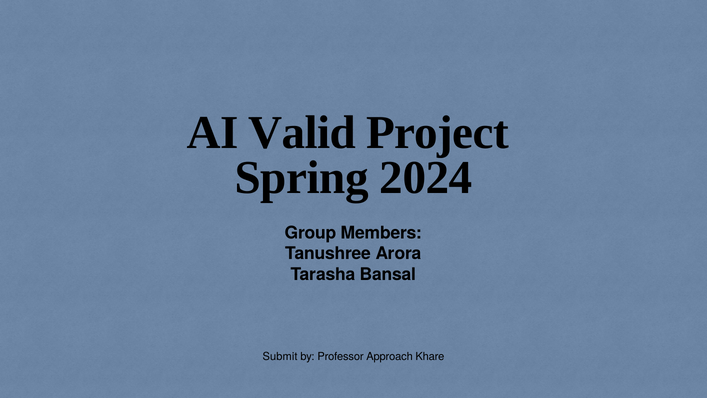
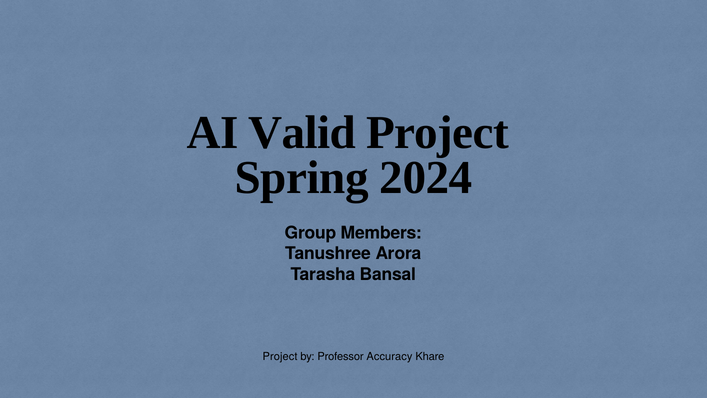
Submit at (280, 356): Submit -> Project
Approach: Approach -> Accuracy
